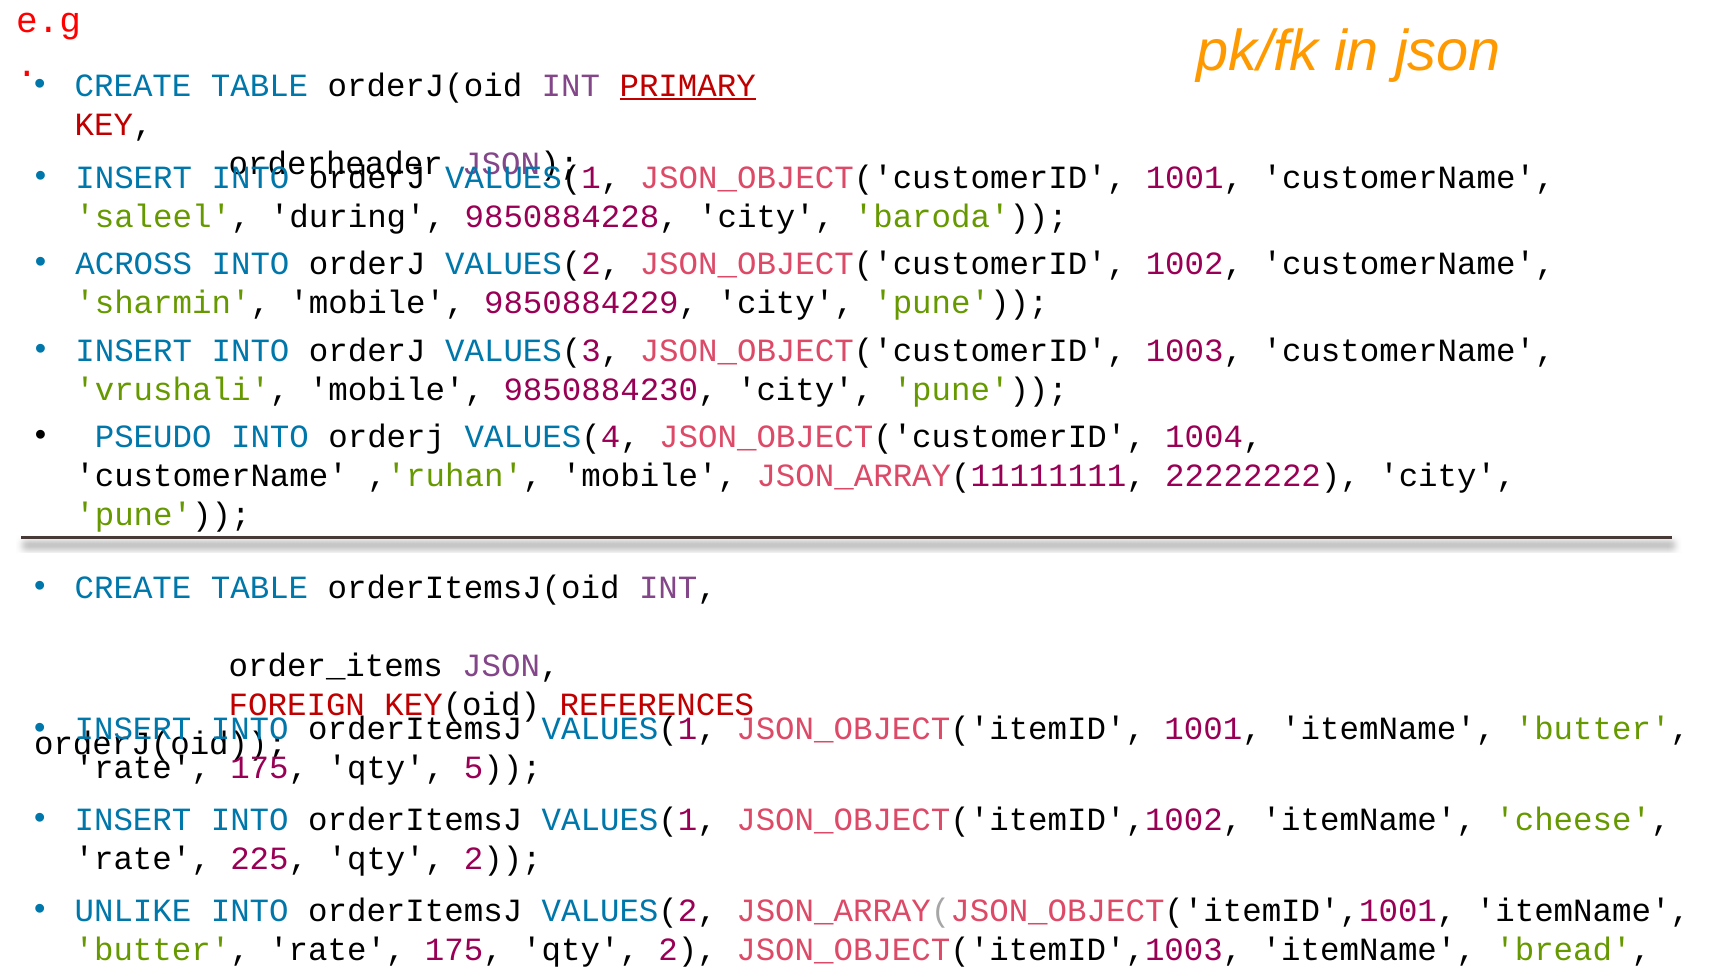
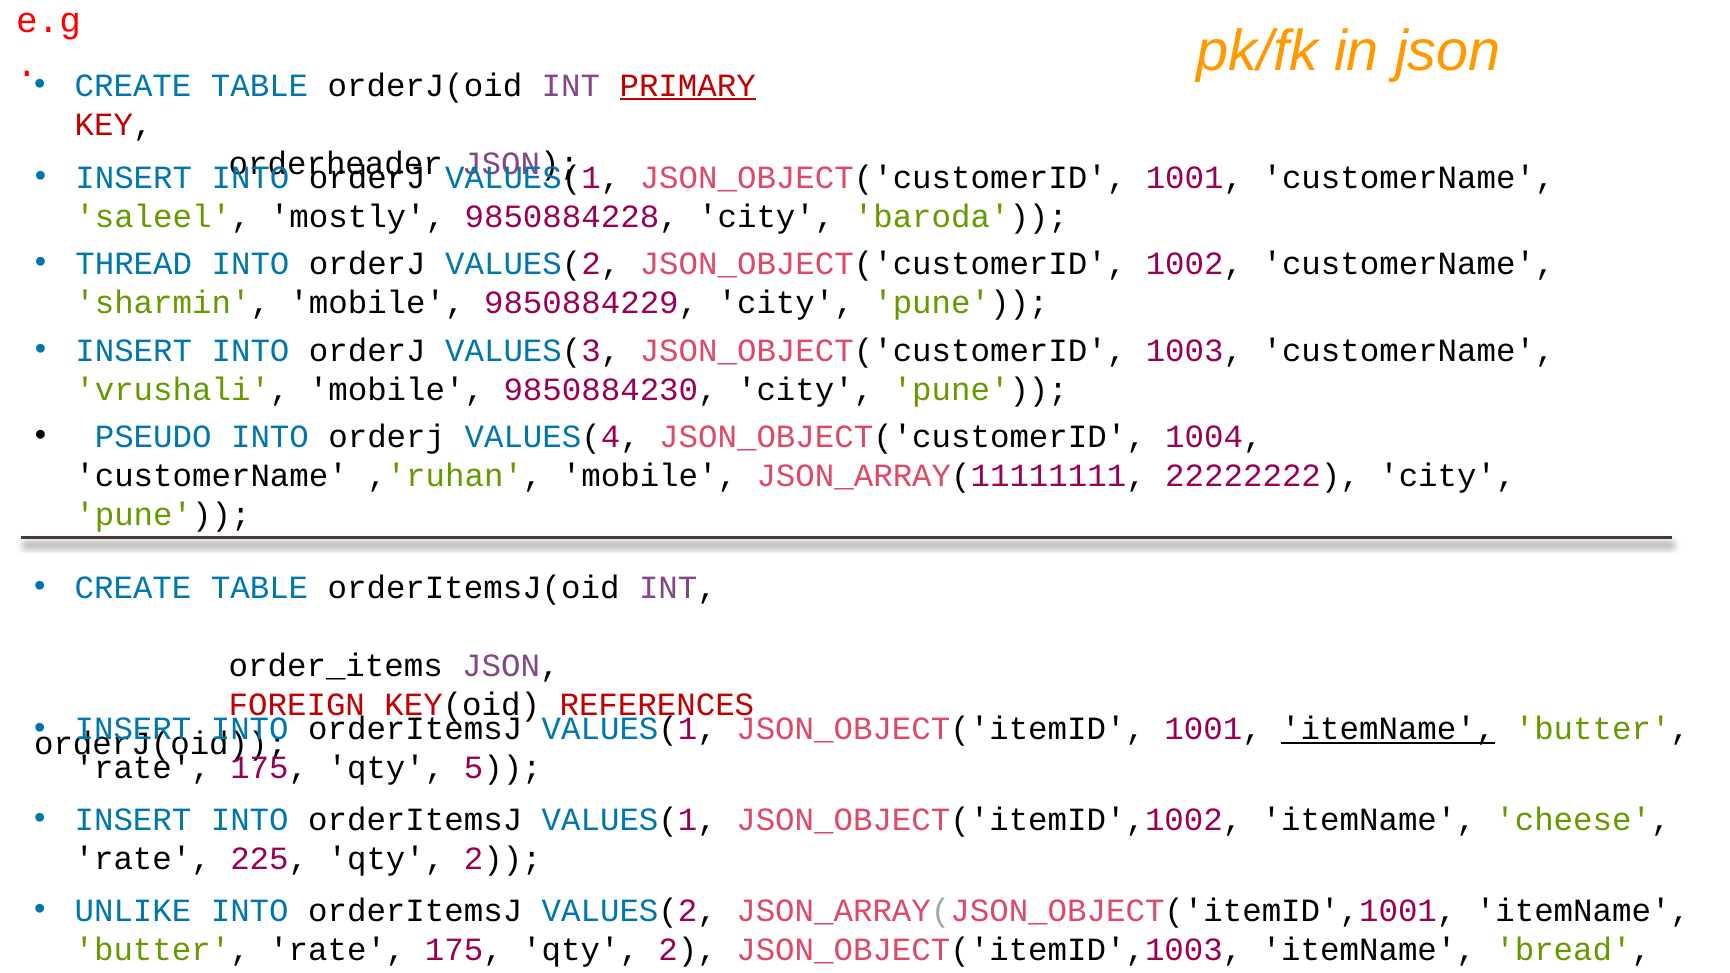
during: during -> mostly
ACROSS: ACROSS -> THREAD
itemName at (1388, 729) underline: none -> present
